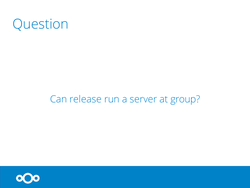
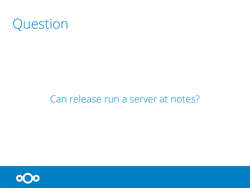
group: group -> notes
